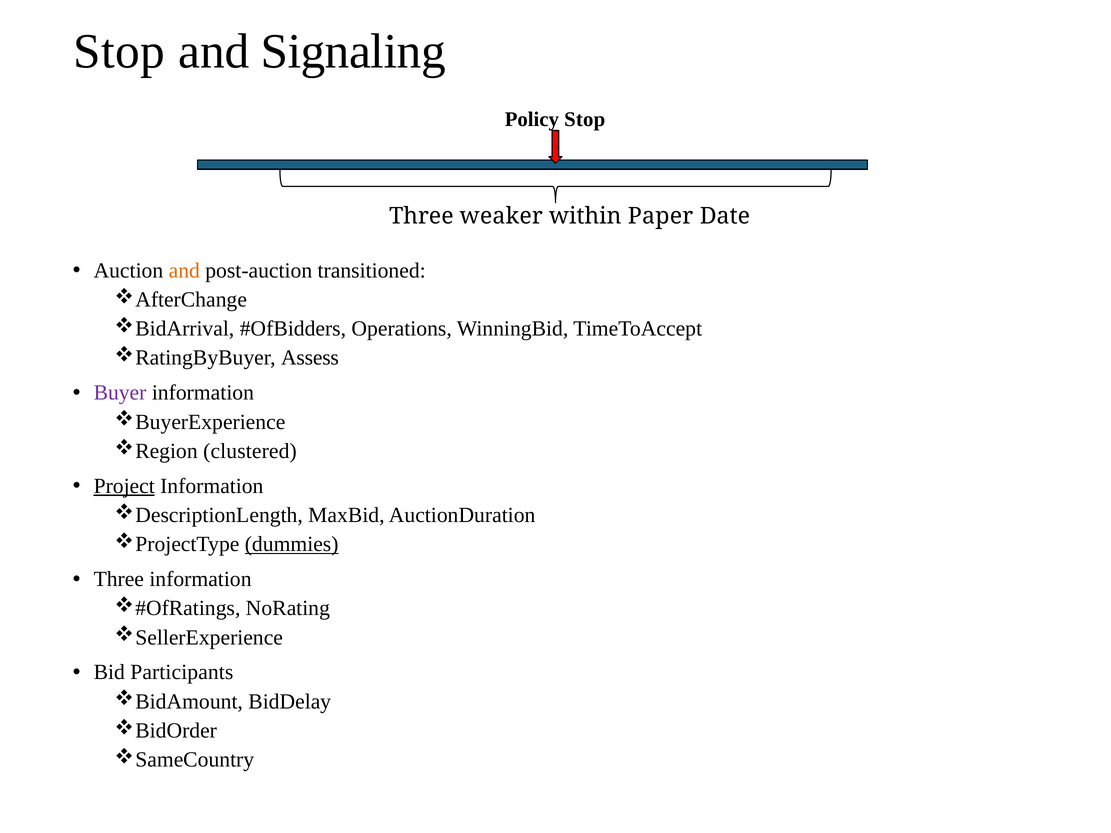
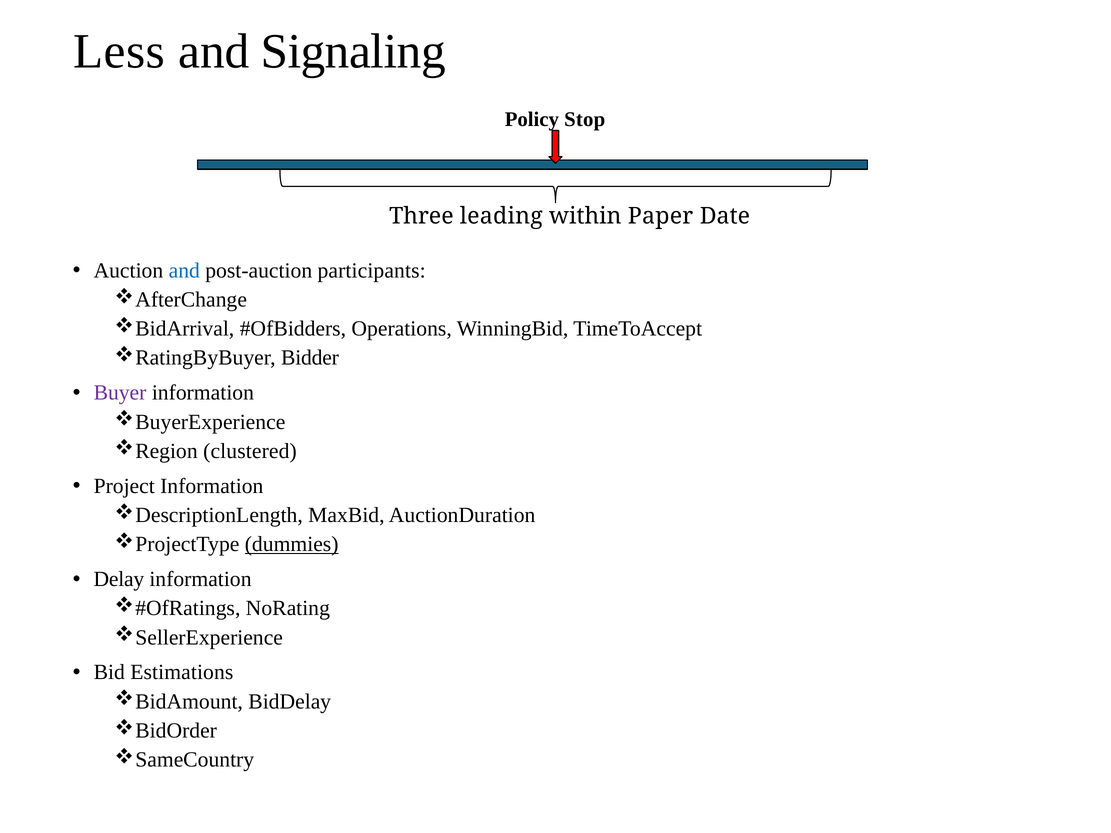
Stop at (119, 52): Stop -> Less
weaker: weaker -> leading
and at (184, 271) colour: orange -> blue
transitioned: transitioned -> participants
Assess: Assess -> Bidder
Project underline: present -> none
Three at (119, 579): Three -> Delay
Participants: Participants -> Estimations
